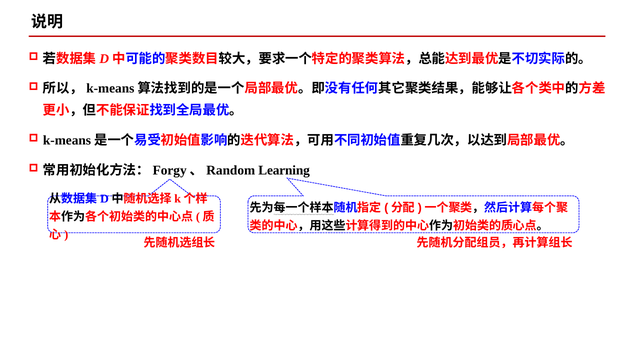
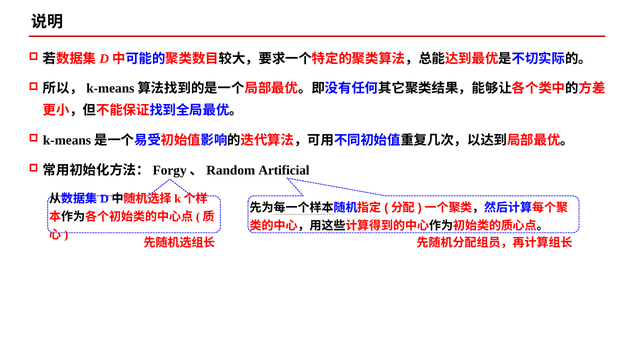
Learning: Learning -> Artificial
